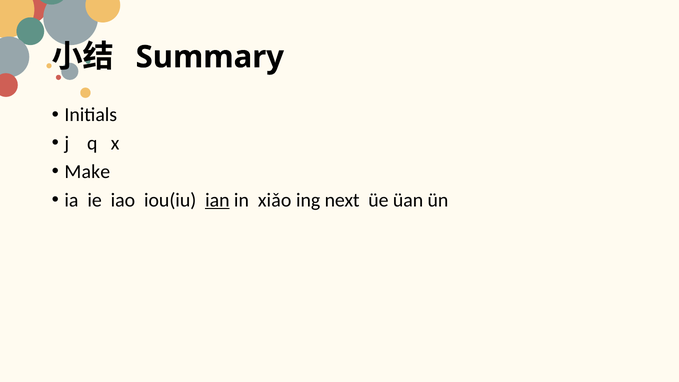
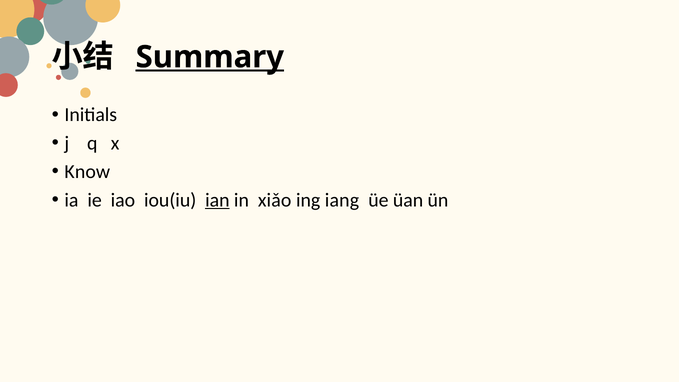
Summary underline: none -> present
Make: Make -> Know
next: next -> iang
